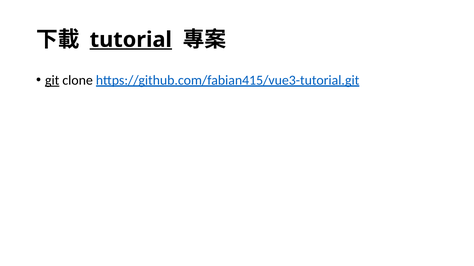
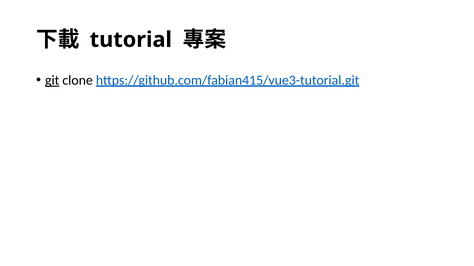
tutorial underline: present -> none
